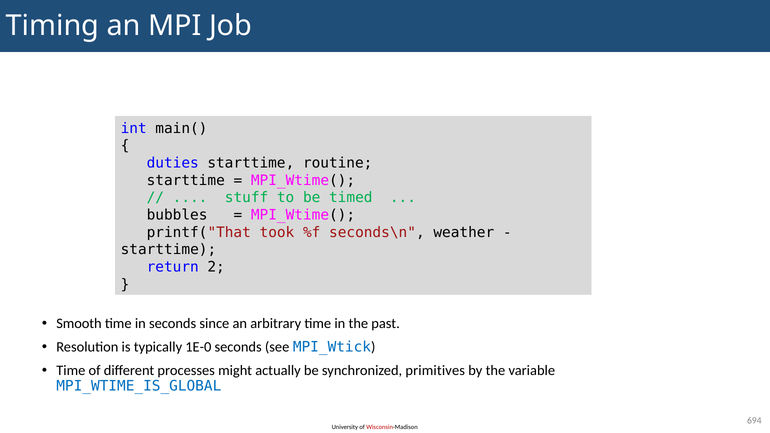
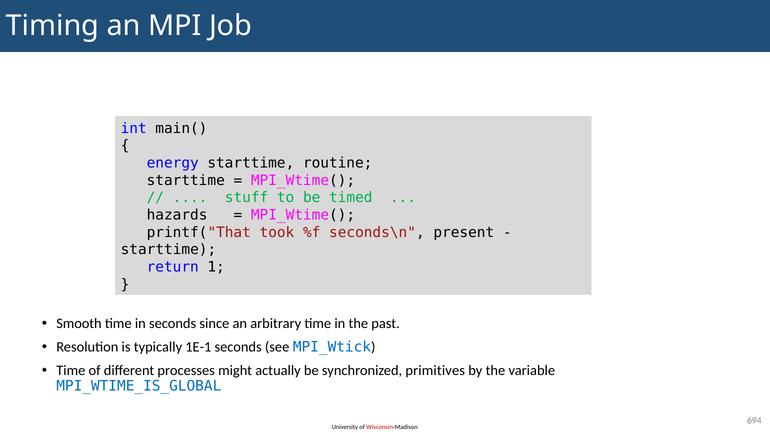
duties: duties -> energy
bubbles: bubbles -> hazards
weather: weather -> present
2: 2 -> 1
1E-0: 1E-0 -> 1E-1
